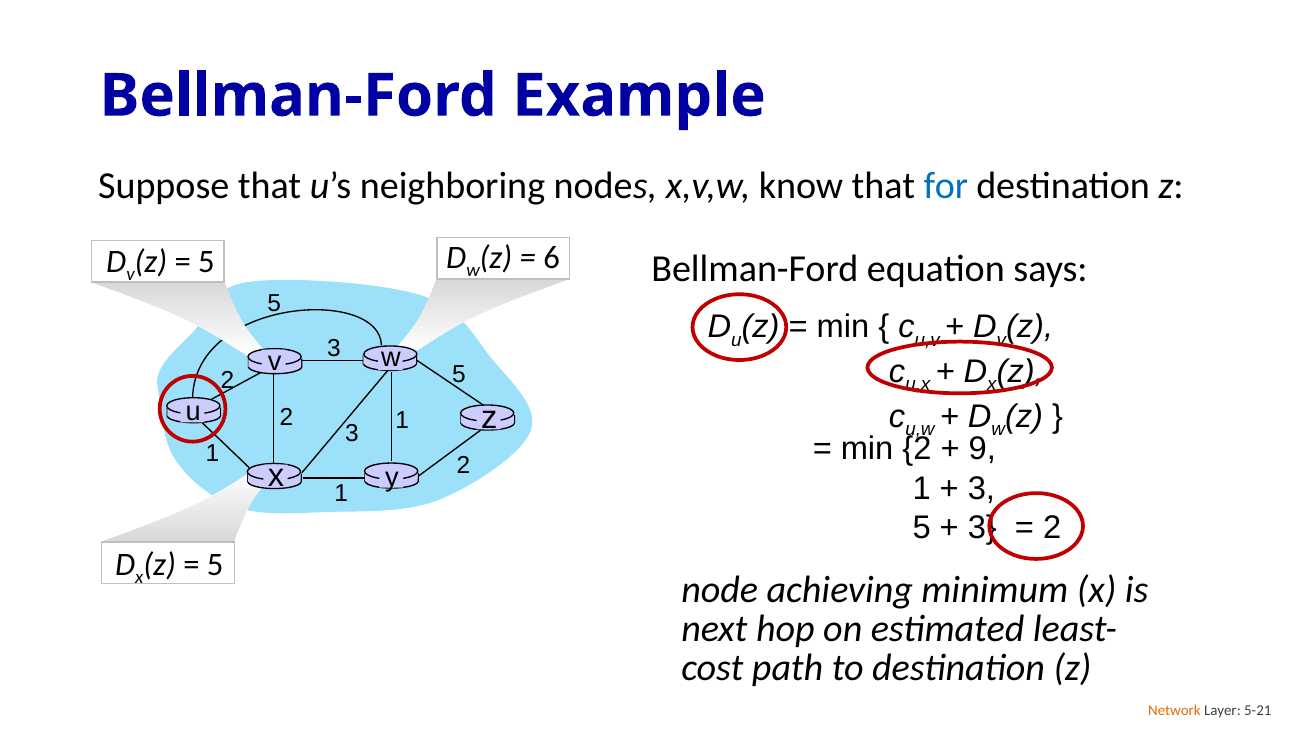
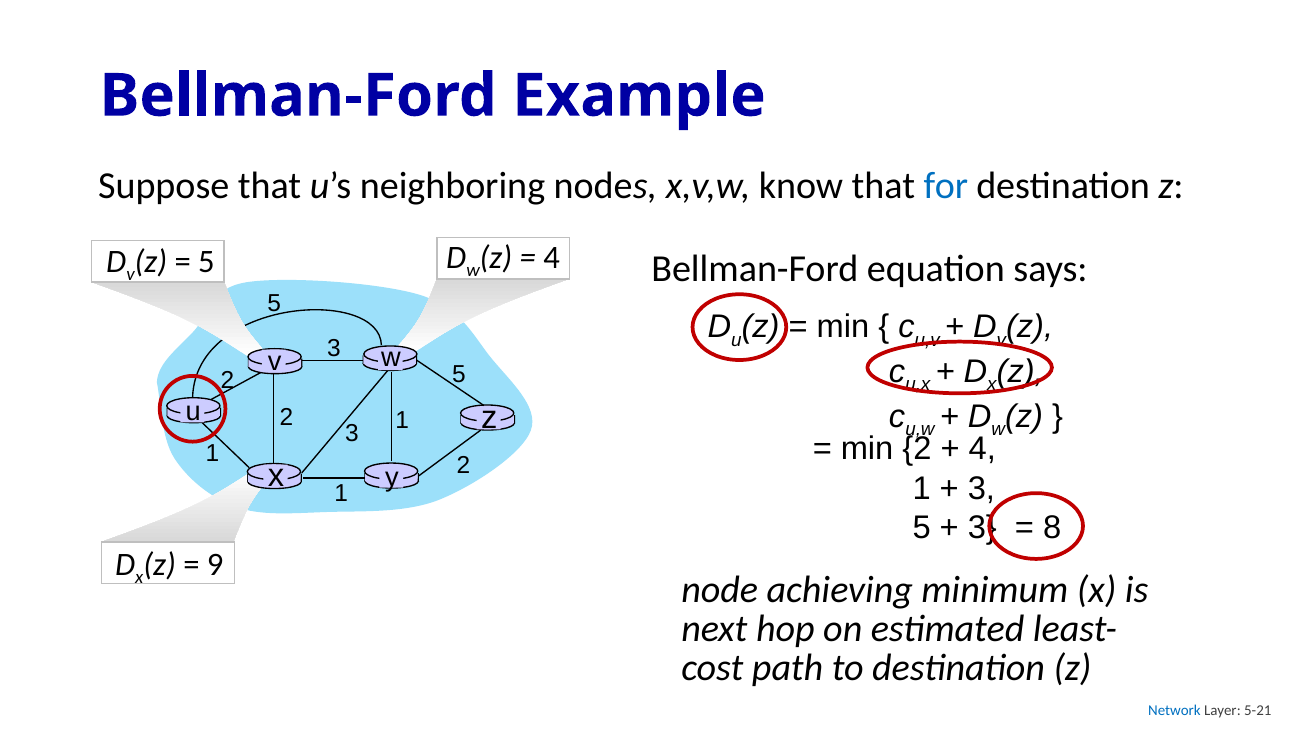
6 at (552, 258): 6 -> 4
9 at (982, 449): 9 -> 4
2 at (1052, 527): 2 -> 8
5 at (215, 564): 5 -> 9
Network colour: orange -> blue
